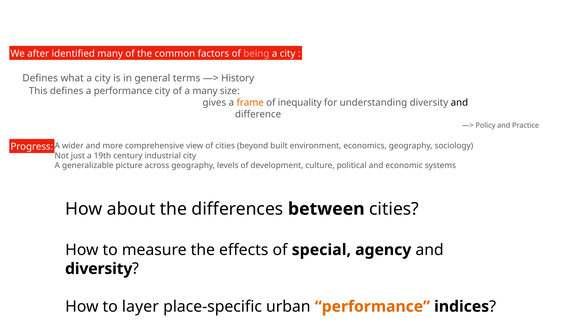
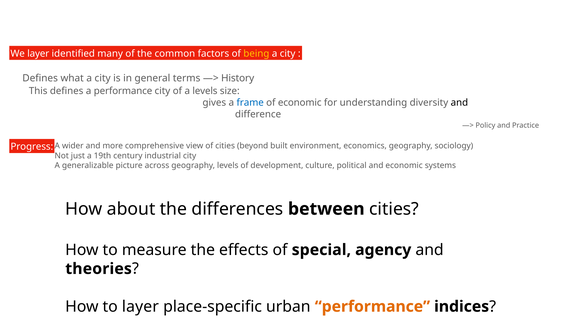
We after: after -> layer
being colour: pink -> yellow
a many: many -> levels
frame colour: orange -> blue
of inequality: inequality -> economic
diversity at (99, 269): diversity -> theories
